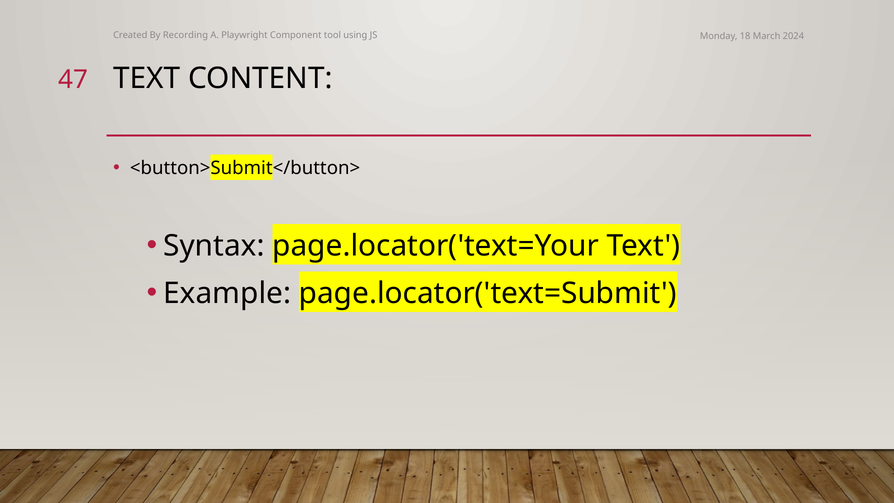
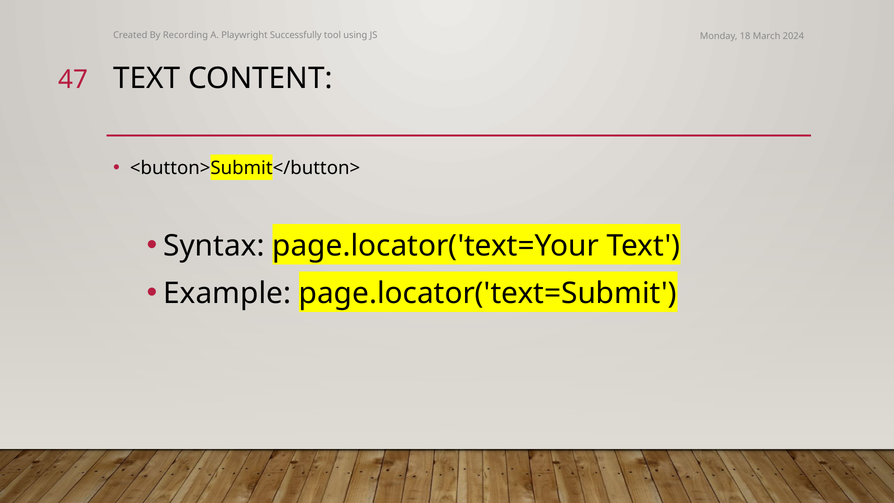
Component: Component -> Successfully
